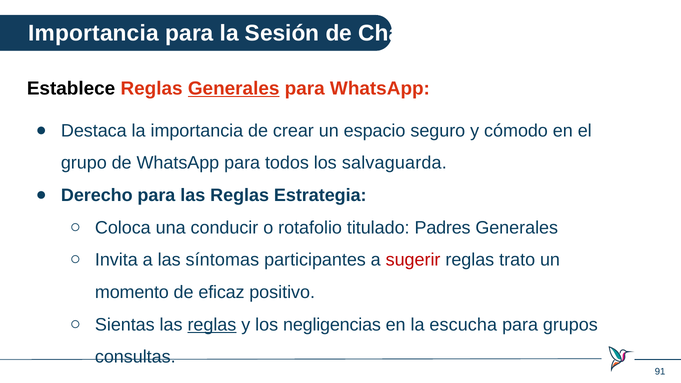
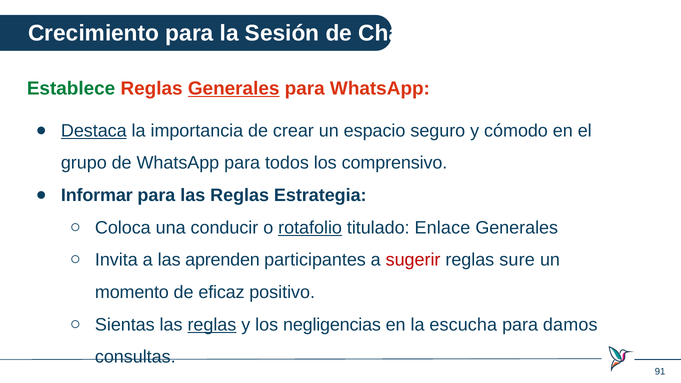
Importancia at (94, 33): Importancia -> Crecimiento
Establece colour: black -> green
Destaca underline: none -> present
salvaguarda: salvaguarda -> comprensivo
Derecho: Derecho -> Informar
rotafolio underline: none -> present
Padres: Padres -> Enlace
síntomas: síntomas -> aprenden
trato: trato -> sure
grupos: grupos -> damos
